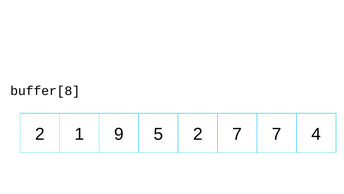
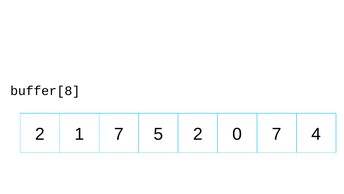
1 9: 9 -> 7
2 7: 7 -> 0
